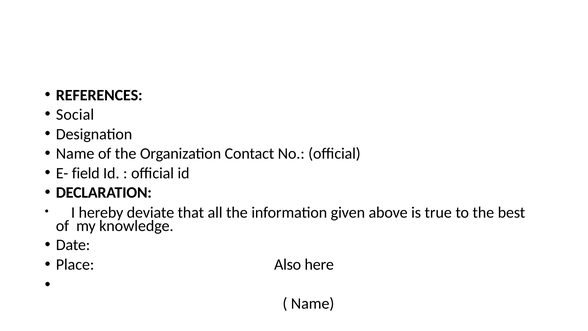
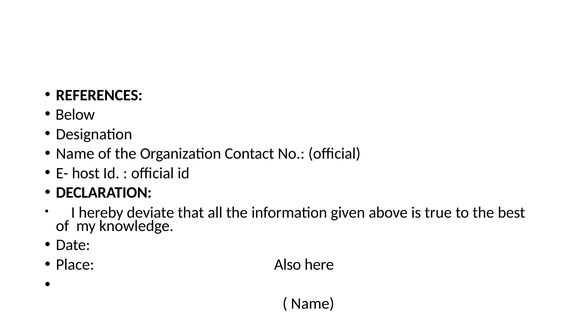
Social: Social -> Below
field: field -> host
